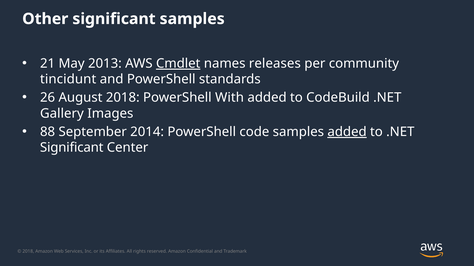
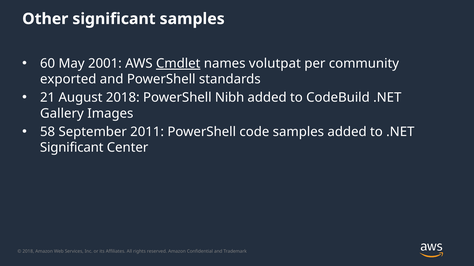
21: 21 -> 60
2013: 2013 -> 2001
releases: releases -> volutpat
tincidunt: tincidunt -> exported
26: 26 -> 21
With: With -> Nibh
88: 88 -> 58
2014: 2014 -> 2011
added at (347, 132) underline: present -> none
